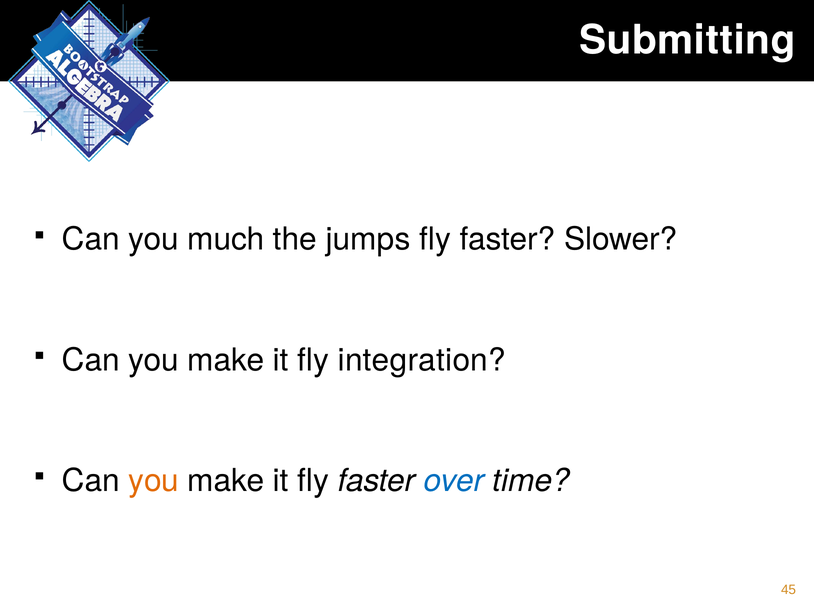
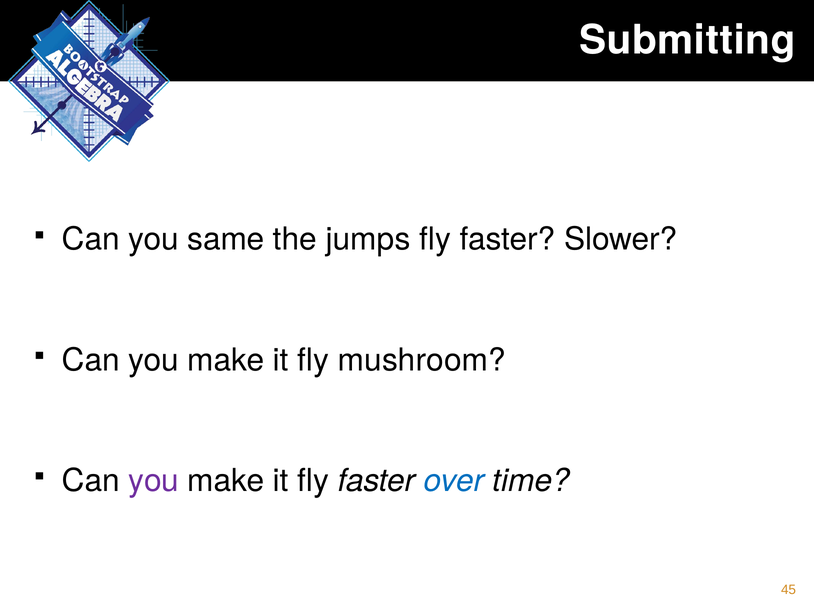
much: much -> same
integration: integration -> mushroom
you at (154, 480) colour: orange -> purple
